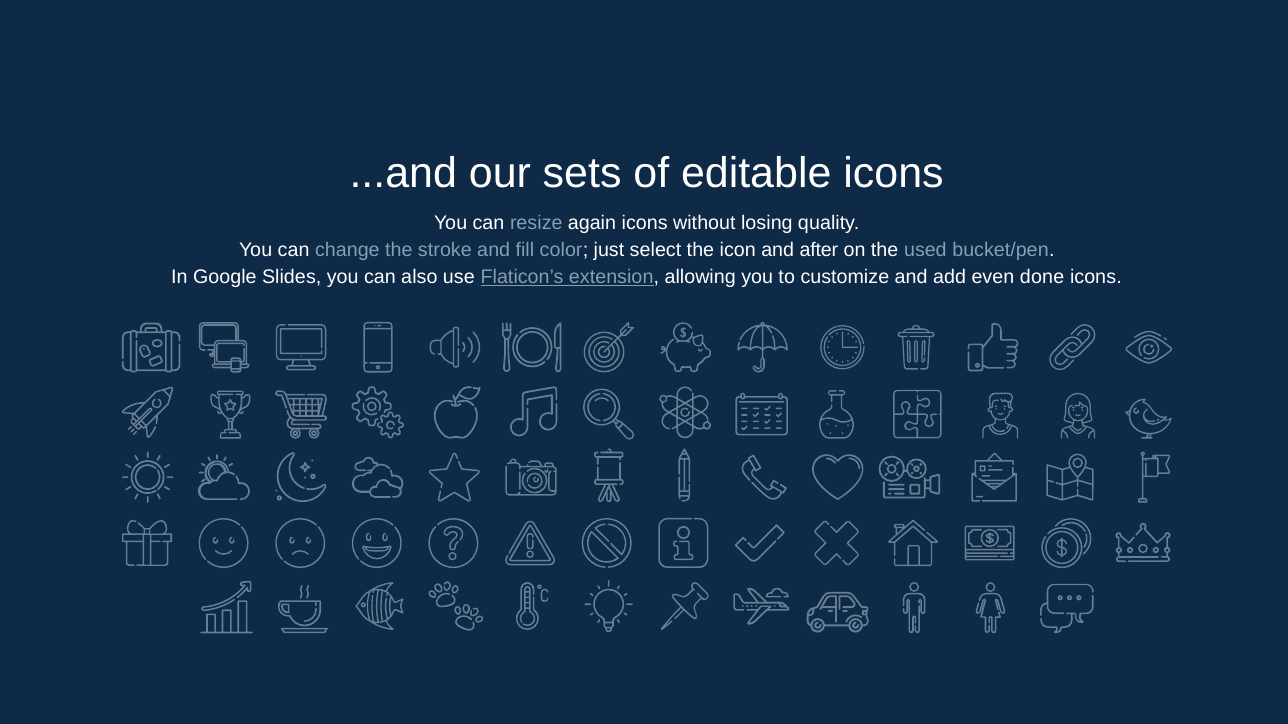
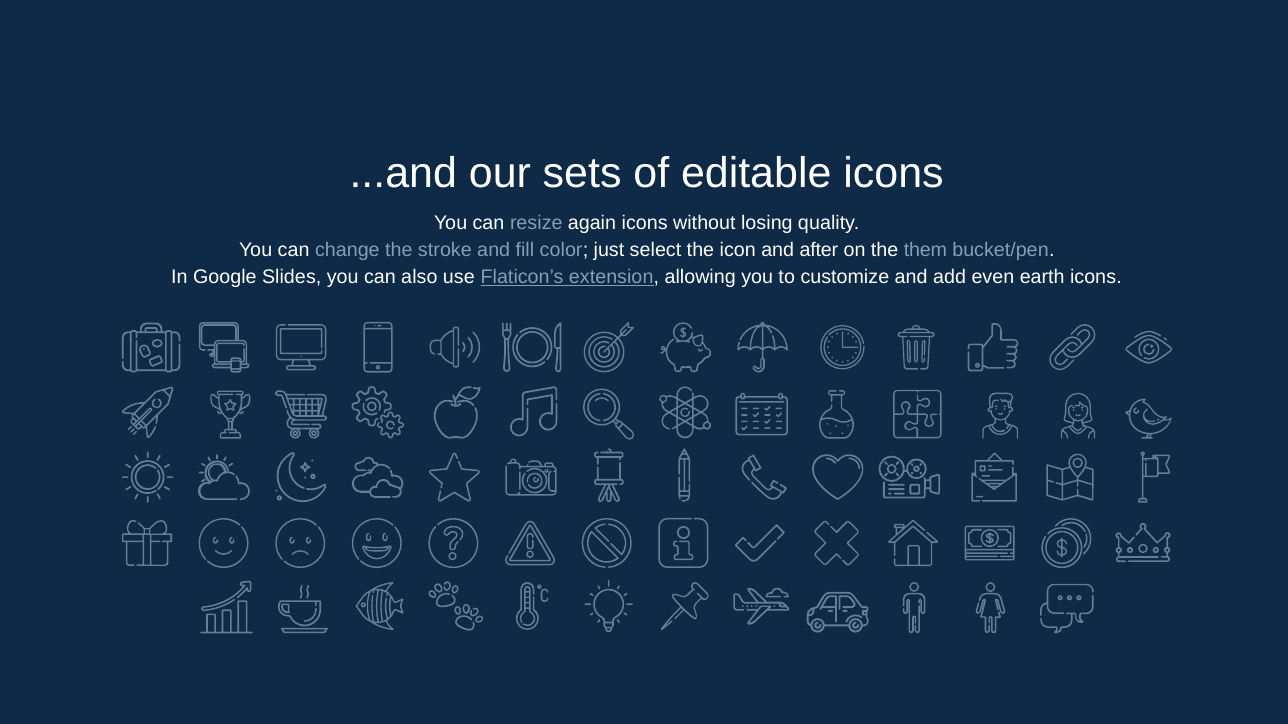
used: used -> them
done: done -> earth
